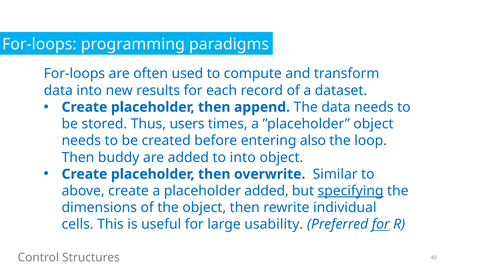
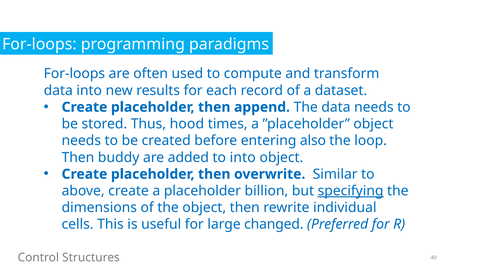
users: users -> hood
placeholder added: added -> billion
usability: usability -> changed
for at (381, 224) underline: present -> none
